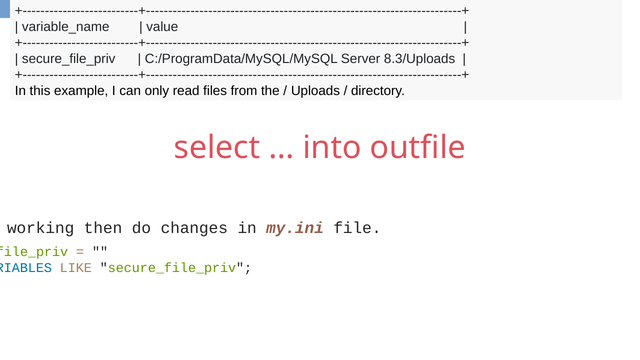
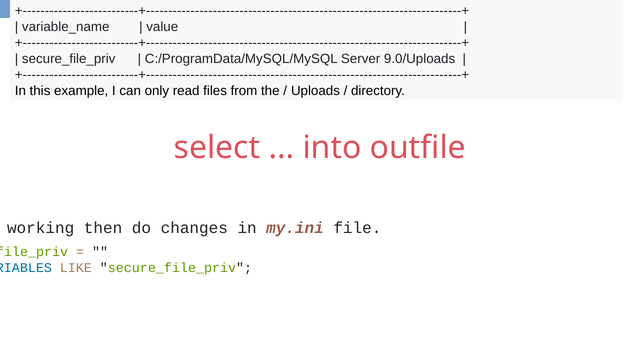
8.3/Uploads: 8.3/Uploads -> 9.0/Uploads
